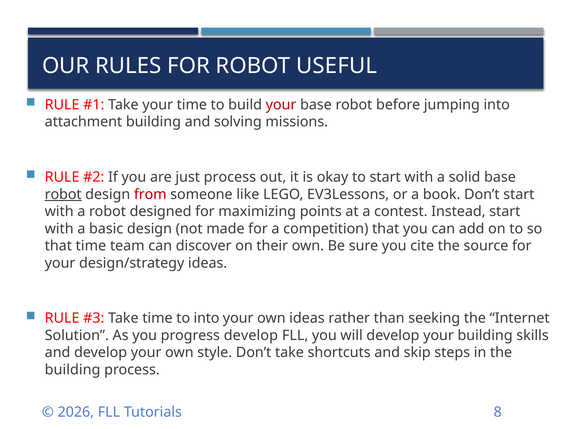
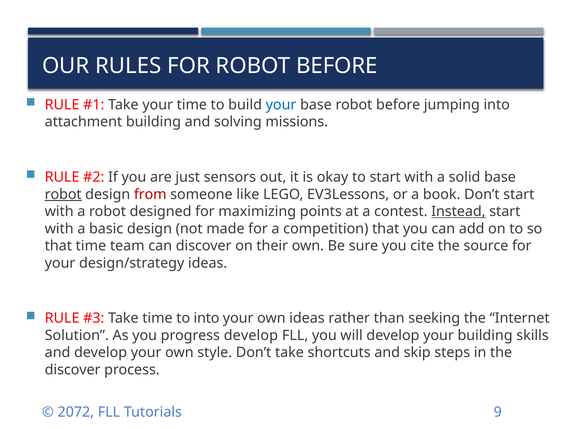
FOR ROBOT USEFUL: USEFUL -> BEFORE
your at (281, 105) colour: red -> blue
just process: process -> sensors
Instead underline: none -> present
building at (73, 370): building -> discover
2026: 2026 -> 2072
8: 8 -> 9
